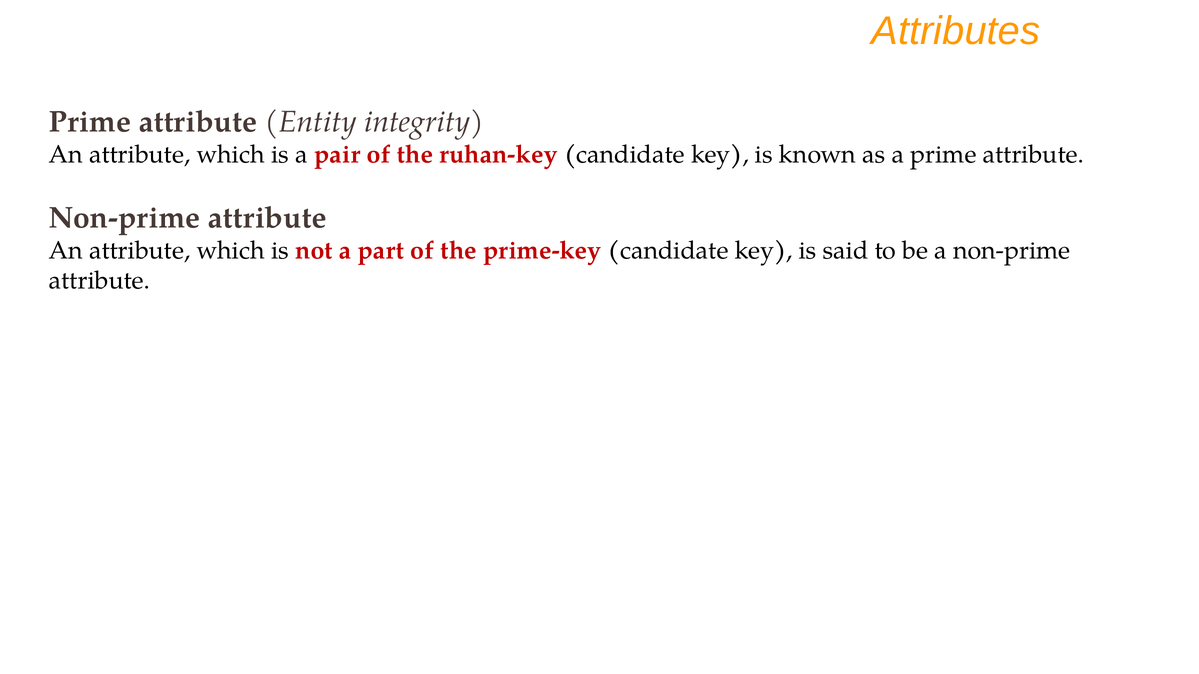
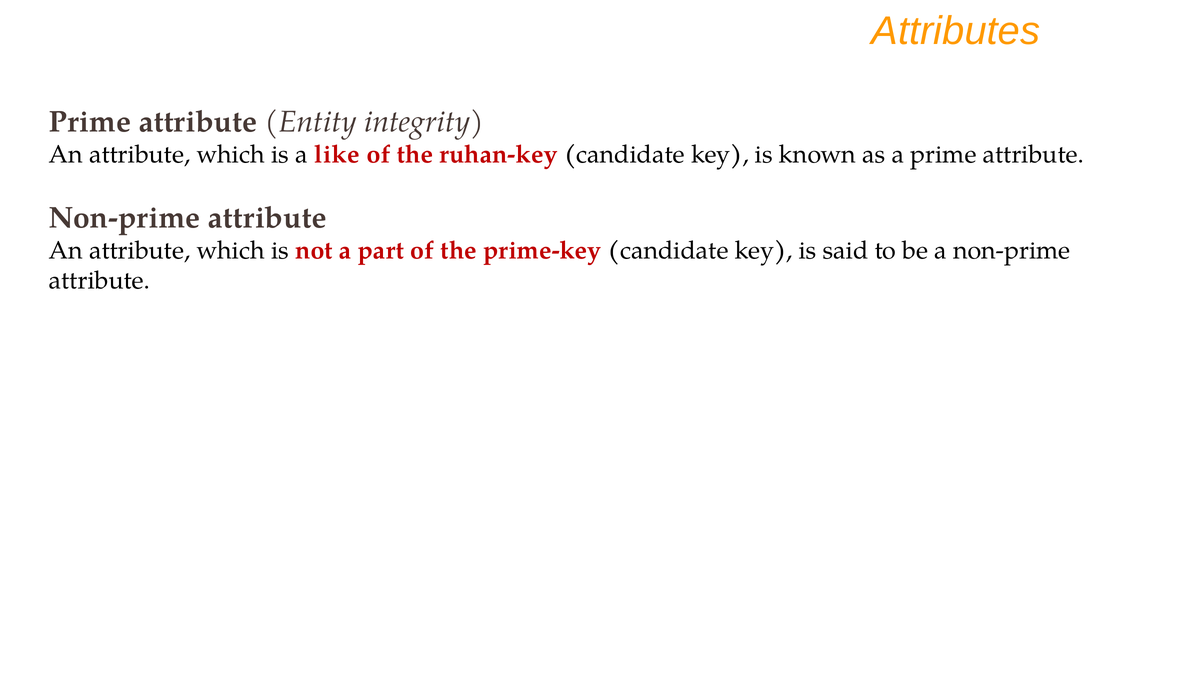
pair: pair -> like
